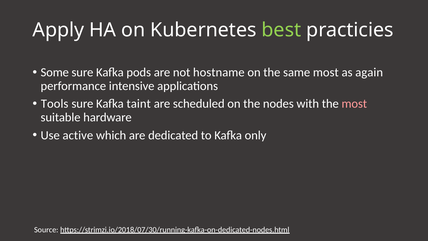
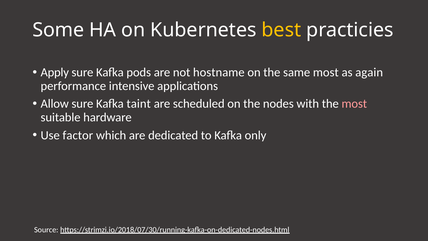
Apply: Apply -> Some
best colour: light green -> yellow
Some: Some -> Apply
Tools: Tools -> Allow
active: active -> factor
